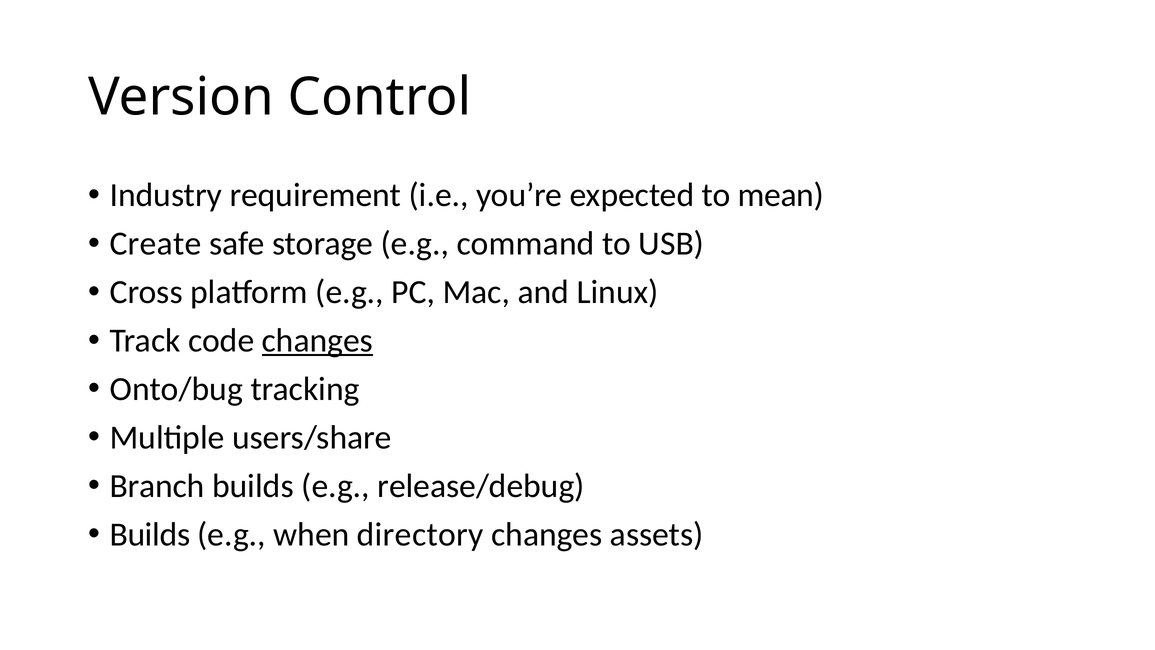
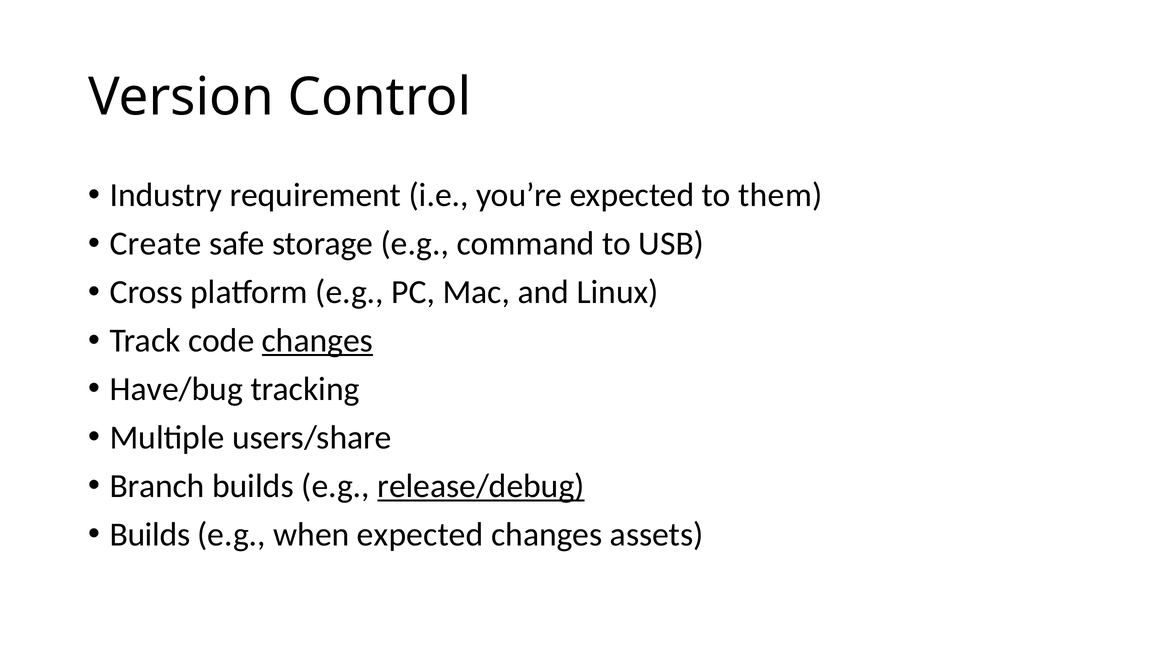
mean: mean -> them
Onto/bug: Onto/bug -> Have/bug
release/debug underline: none -> present
when directory: directory -> expected
